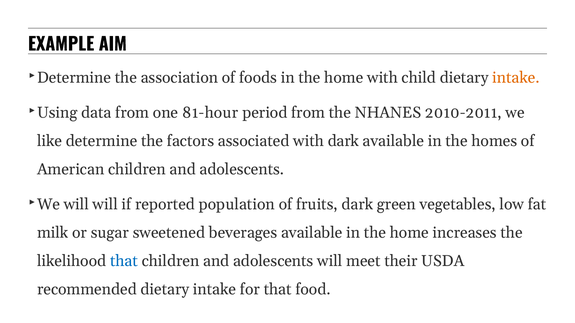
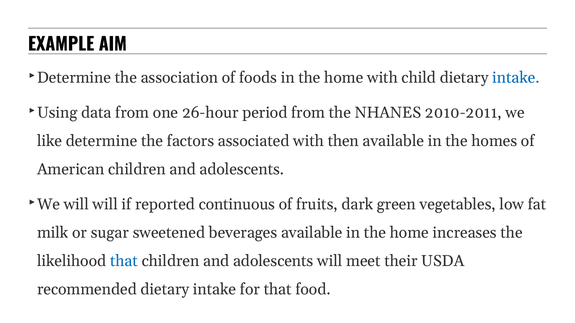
intake at (516, 78) colour: orange -> blue
81-hour: 81-hour -> 26-hour
with dark: dark -> then
population: population -> continuous
